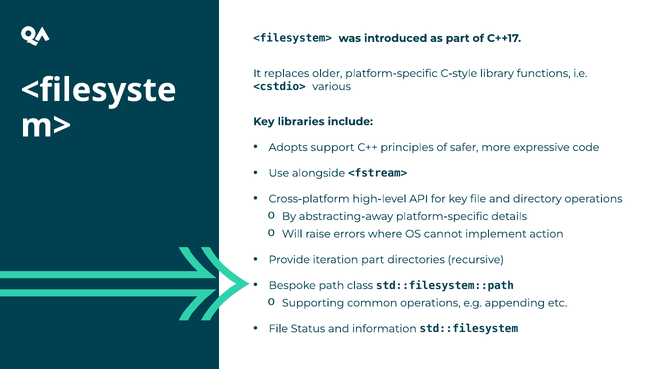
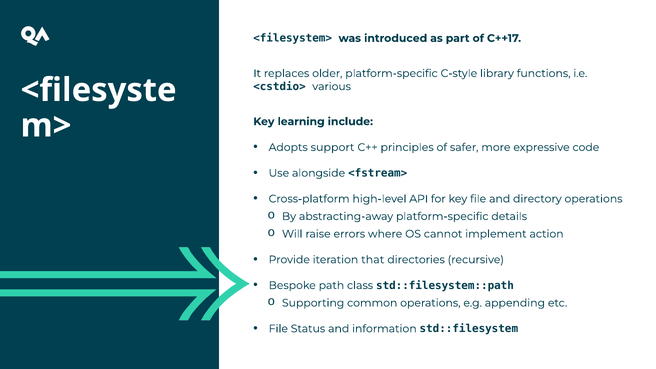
libraries: libraries -> learning
iteration part: part -> that
